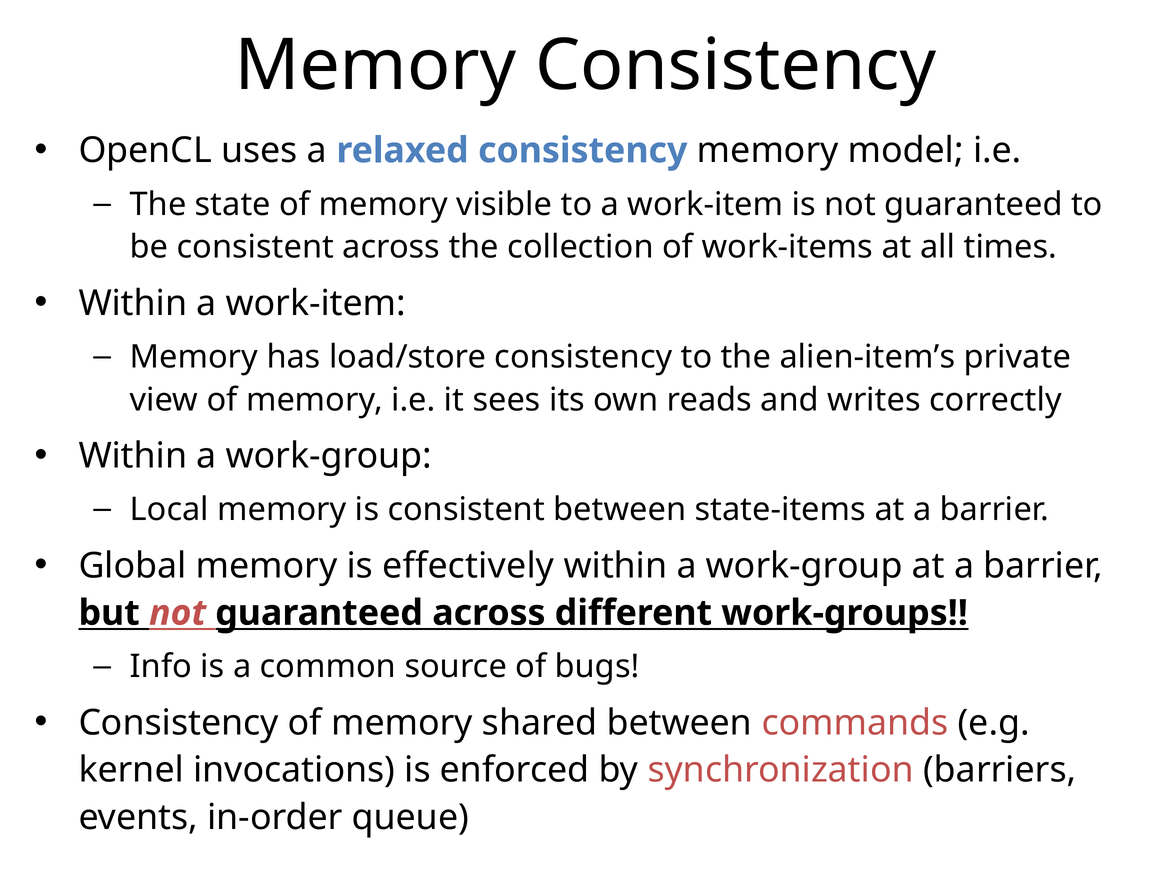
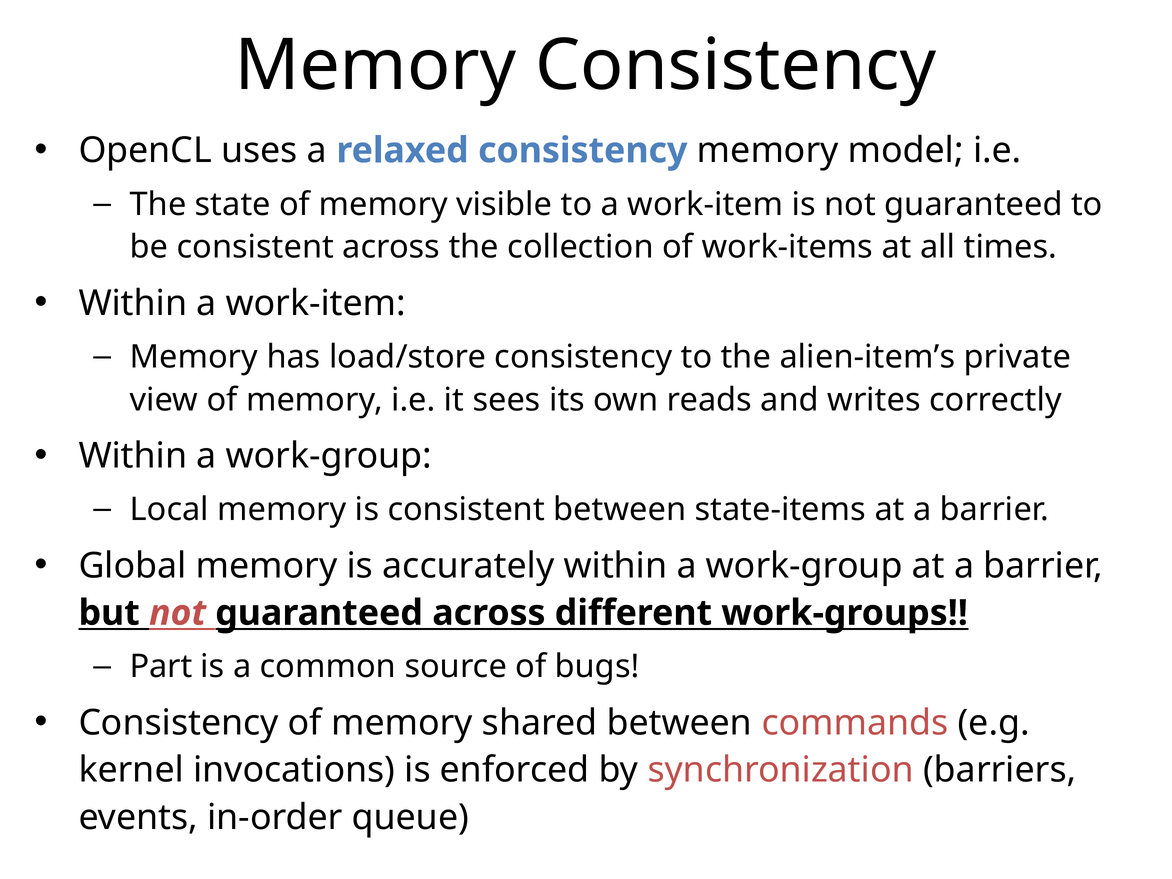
effectively: effectively -> accurately
Info: Info -> Part
